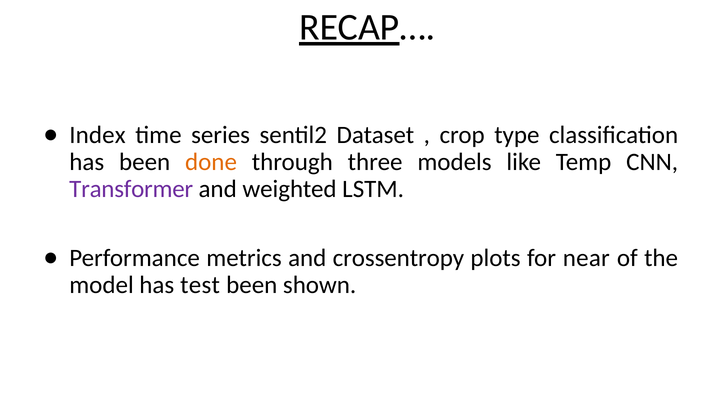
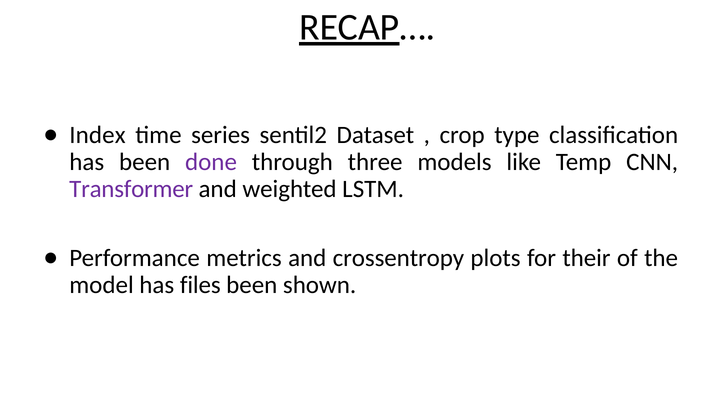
done colour: orange -> purple
near: near -> their
test: test -> files
